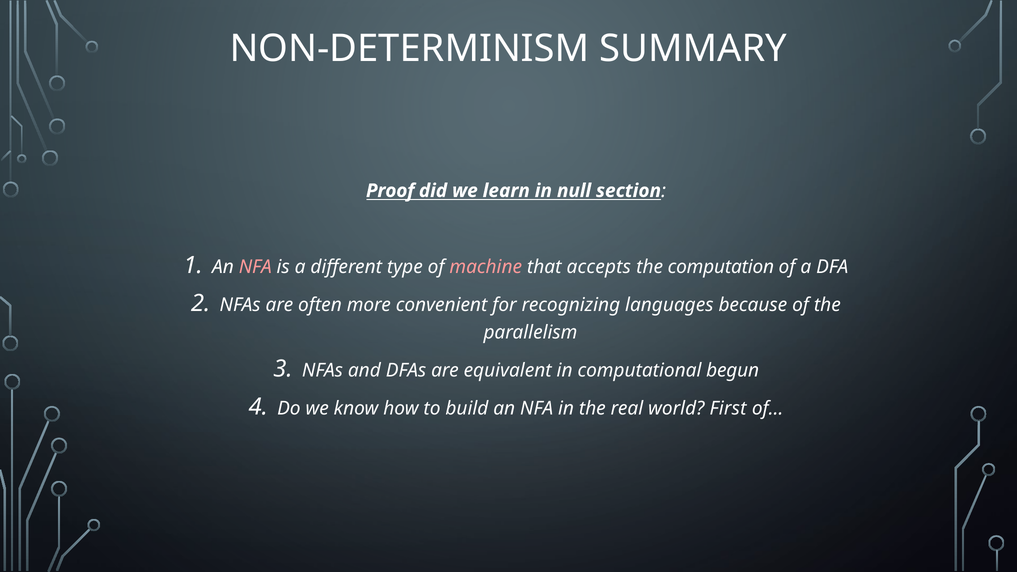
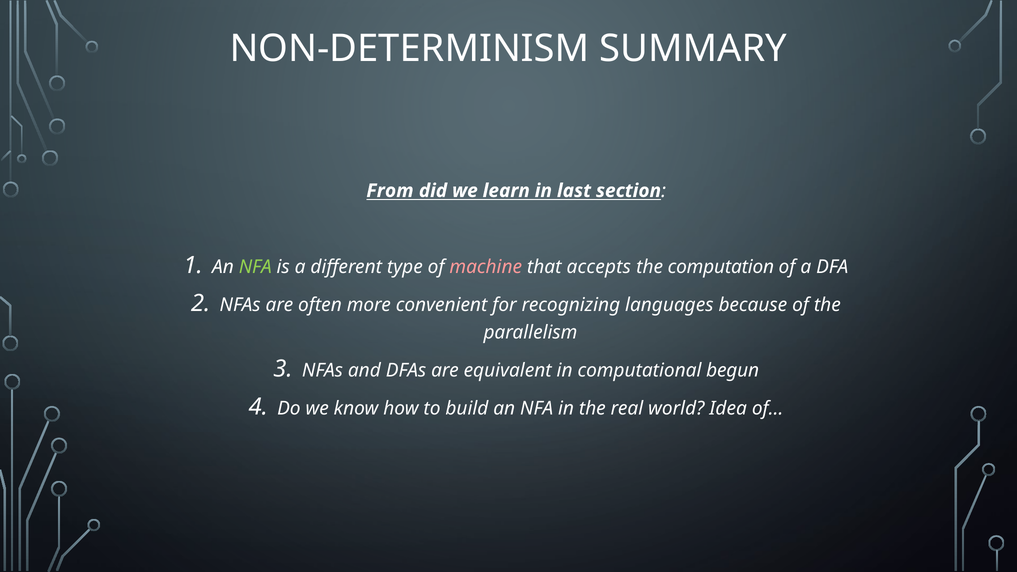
Proof: Proof -> From
null: null -> last
NFA at (255, 267) colour: pink -> light green
First: First -> Idea
